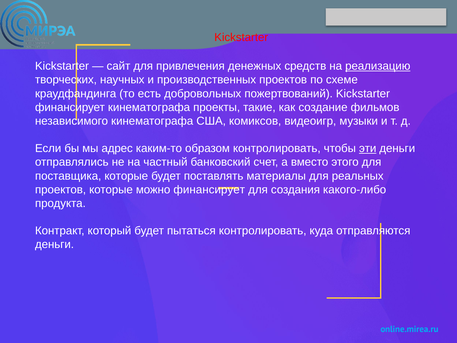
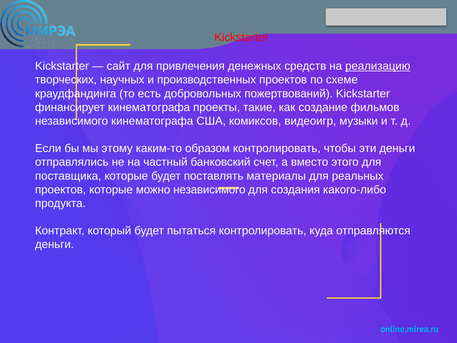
адрес: адрес -> этому
эти underline: present -> none
можно финансирует: финансирует -> независимого
